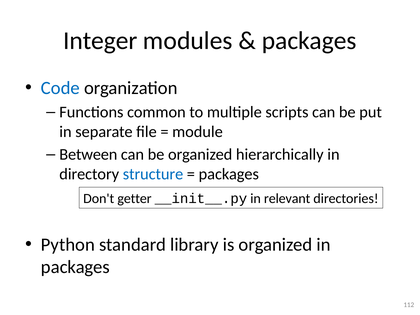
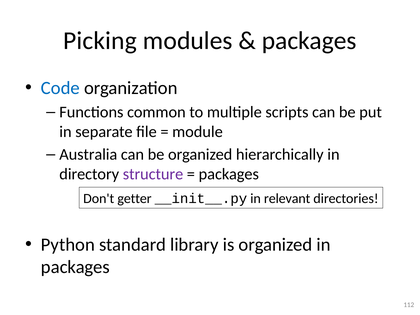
Integer: Integer -> Picking
Between: Between -> Australia
structure colour: blue -> purple
